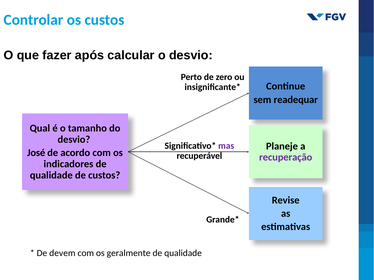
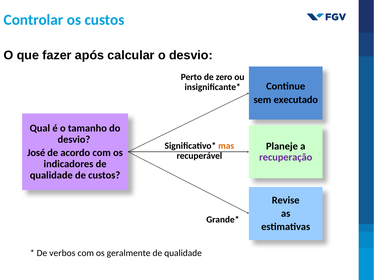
readequar: readequar -> executado
mas colour: purple -> orange
devem: devem -> verbos
